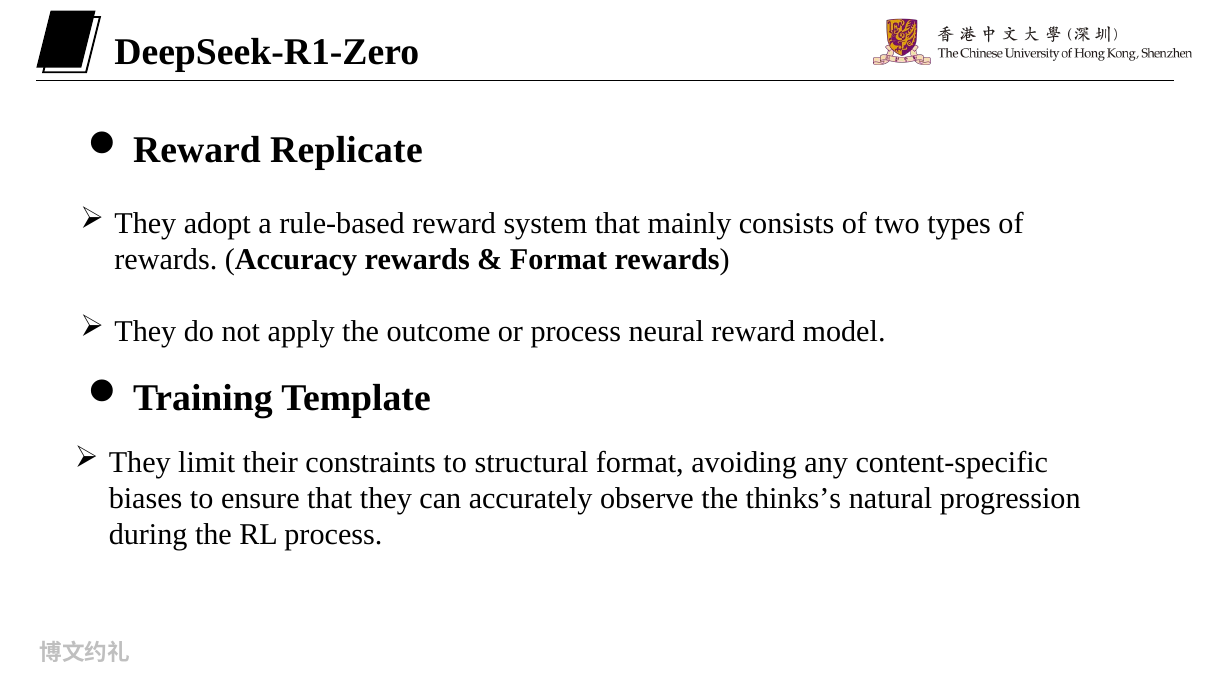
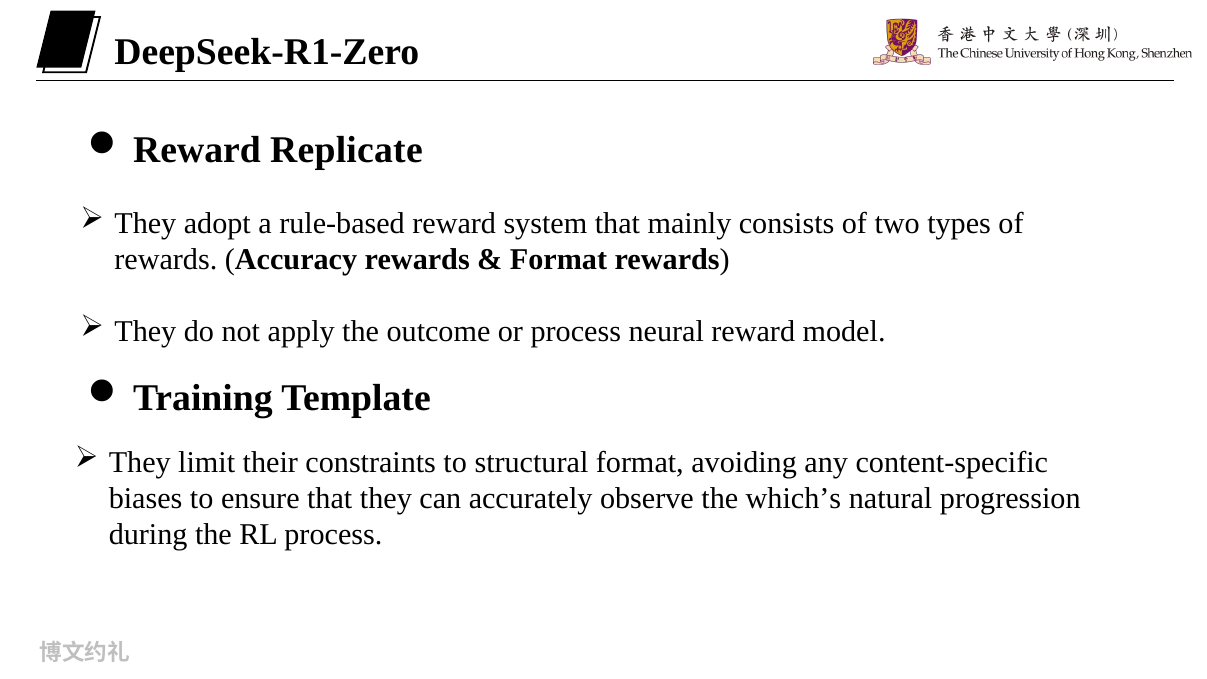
thinks’s: thinks’s -> which’s
